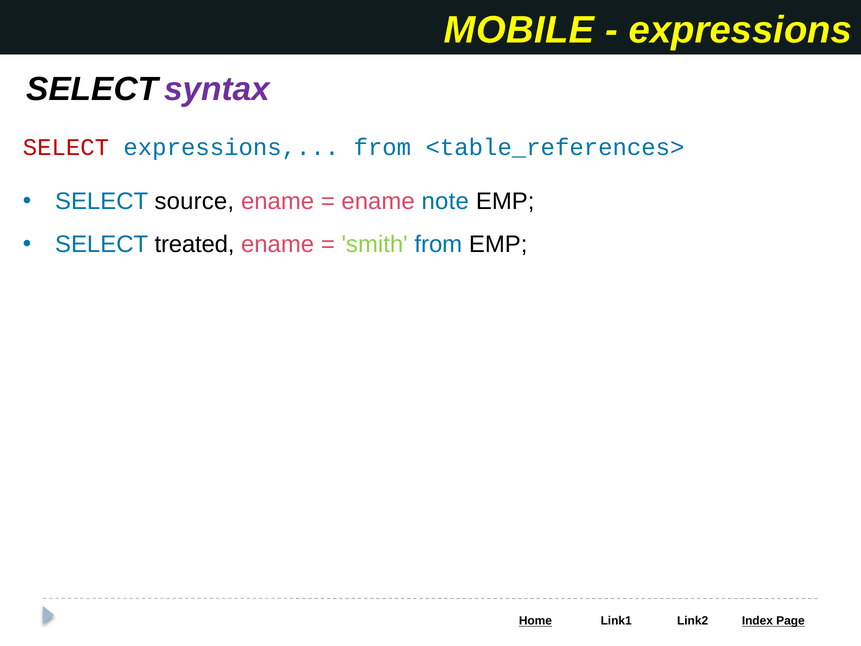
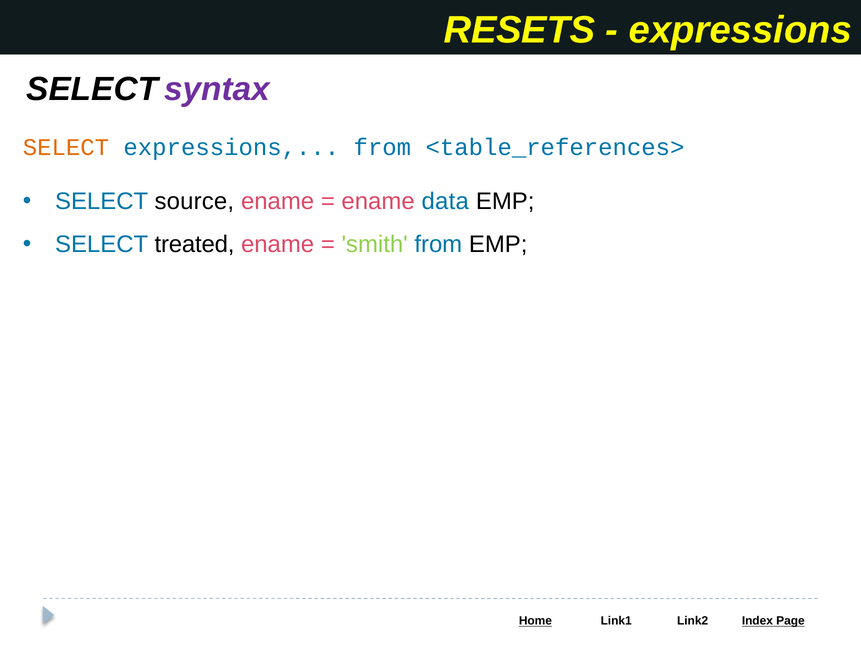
MOBILE: MOBILE -> RESETS
SELECT at (66, 147) colour: red -> orange
note: note -> data
